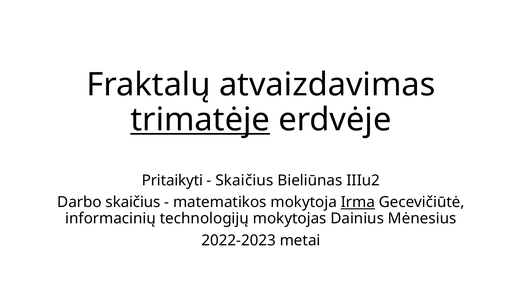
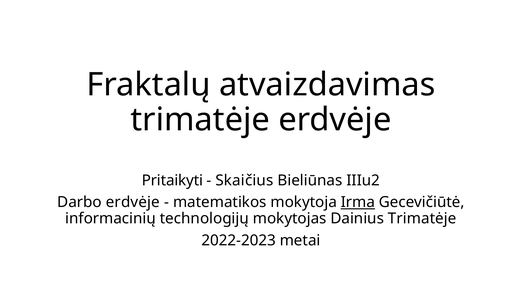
trimatėje at (200, 120) underline: present -> none
Darbo skaičius: skaičius -> erdvėje
Dainius Mėnesius: Mėnesius -> Trimatėje
